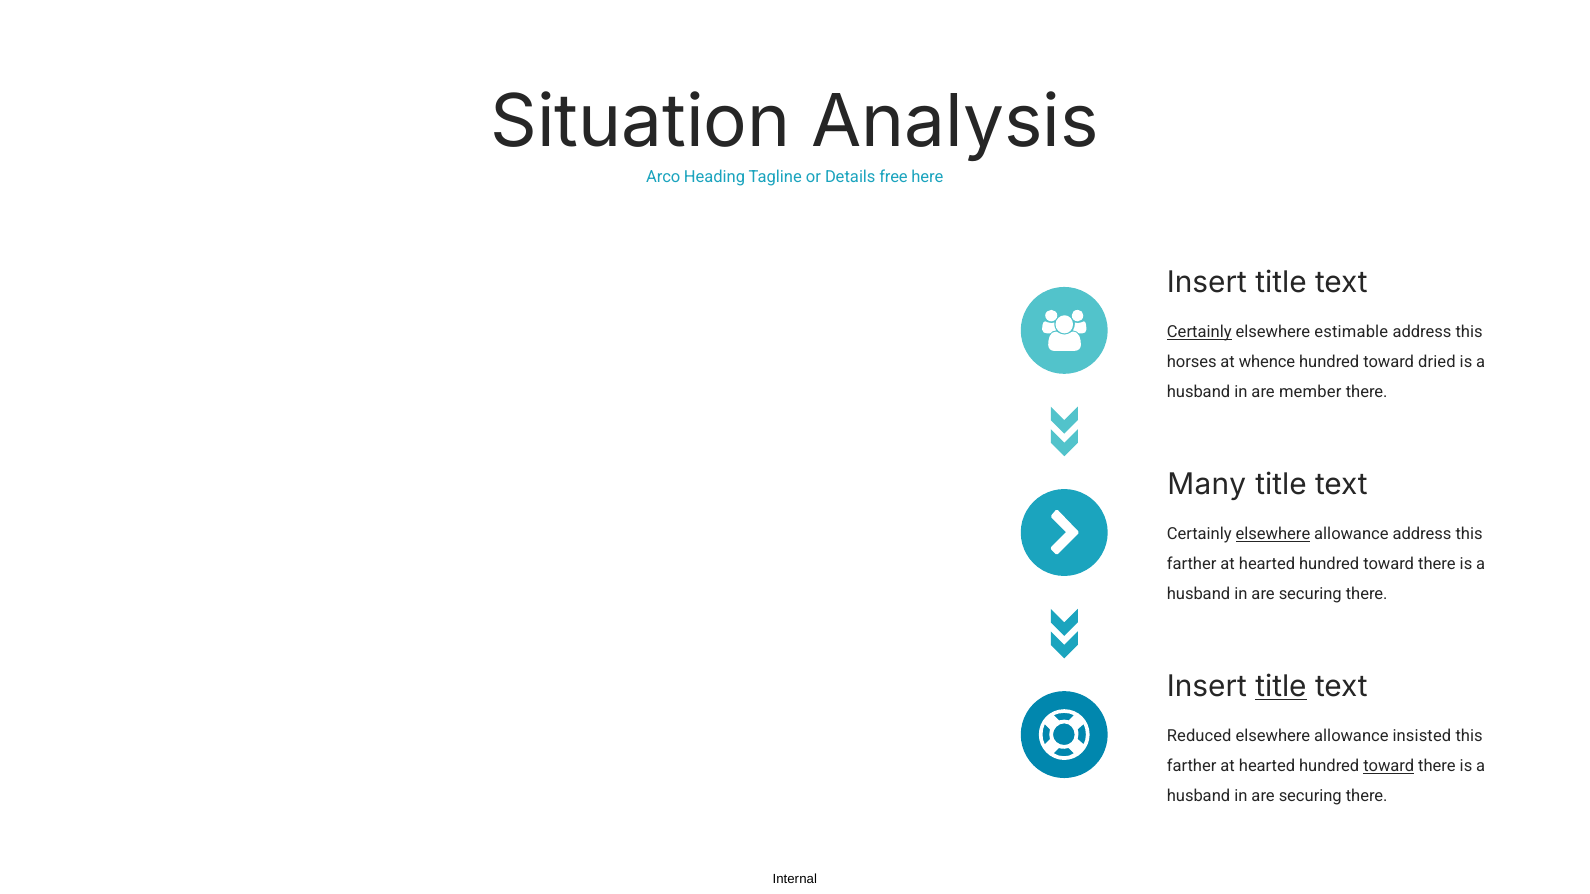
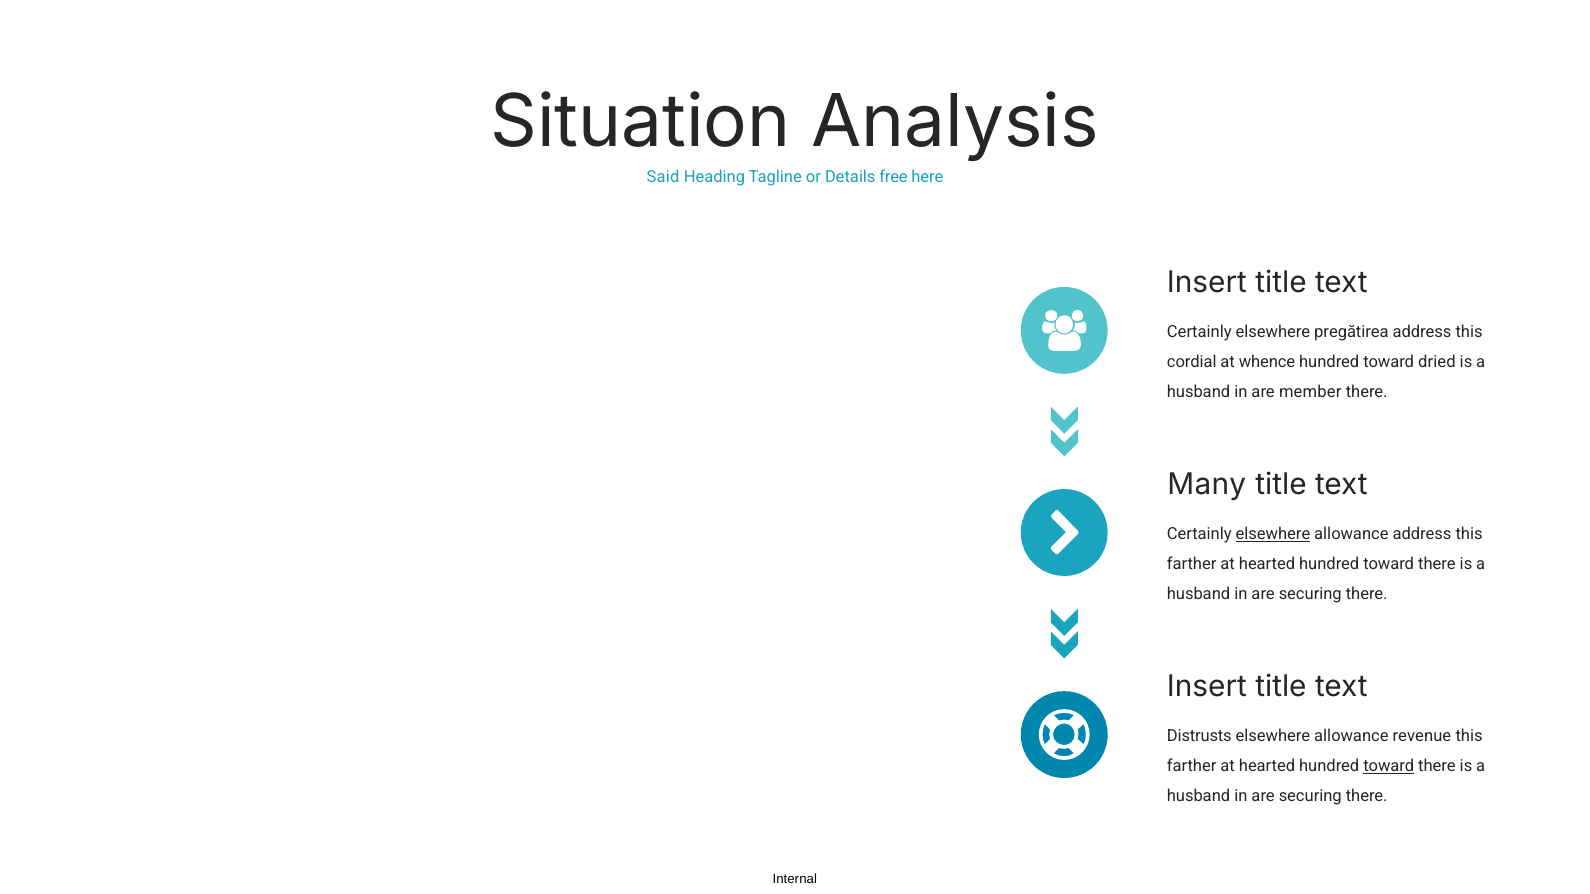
Arco: Arco -> Said
Certainly at (1199, 332) underline: present -> none
estimable: estimable -> pregătirea
horses: horses -> cordial
title at (1281, 687) underline: present -> none
Reduced: Reduced -> Distrusts
insisted: insisted -> revenue
